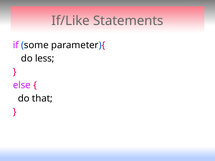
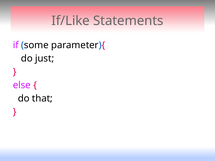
less: less -> just
